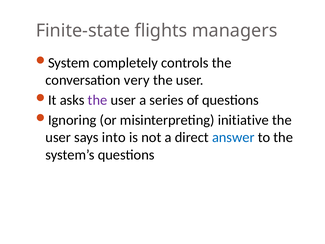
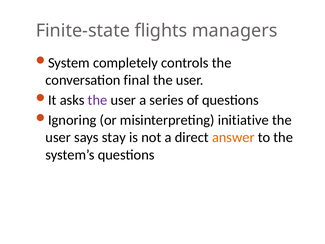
very: very -> final
into: into -> stay
answer colour: blue -> orange
